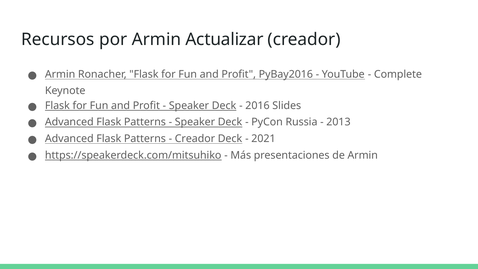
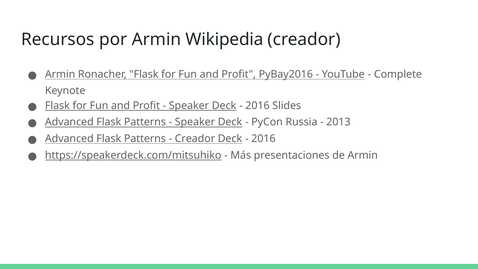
Actualizar: Actualizar -> Wikipedia
2021 at (263, 139): 2021 -> 2016
